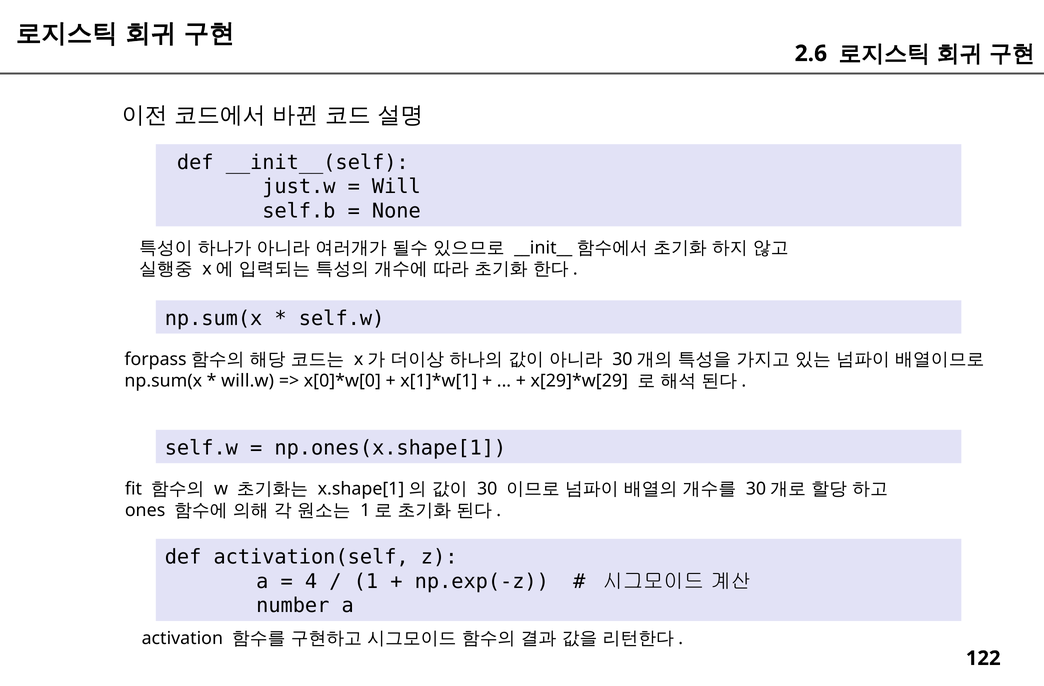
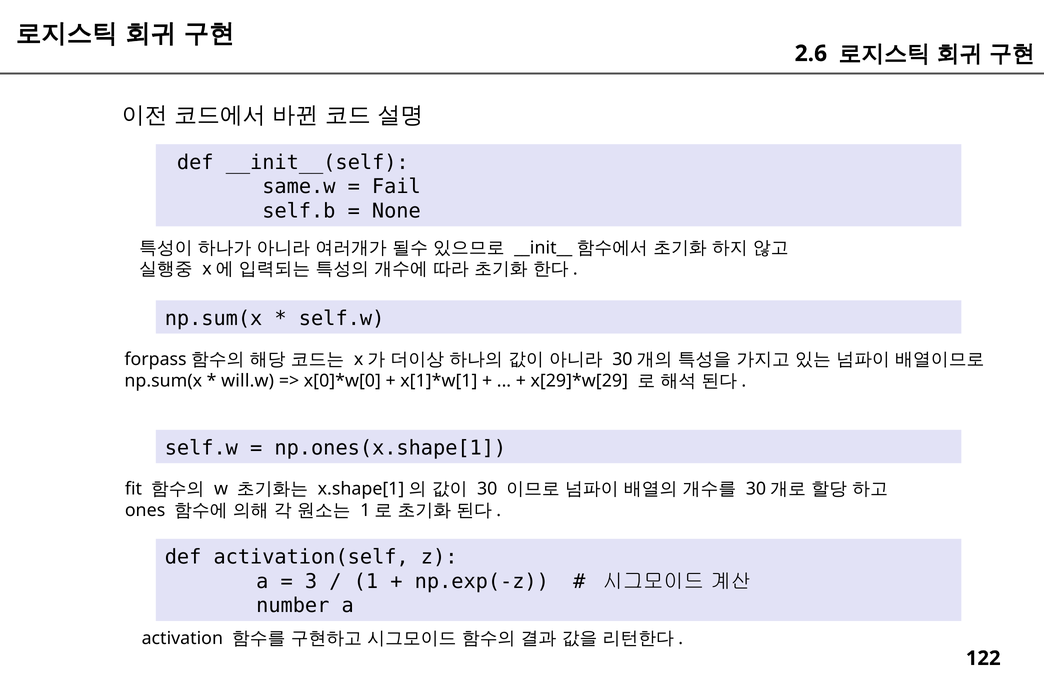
just.w: just.w -> same.w
Will: Will -> Fail
4: 4 -> 3
